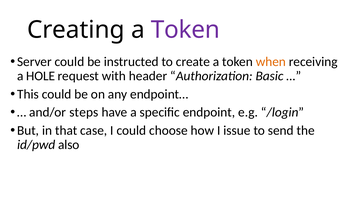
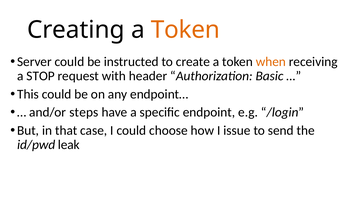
Token at (185, 30) colour: purple -> orange
HOLE: HOLE -> STOP
also: also -> leak
